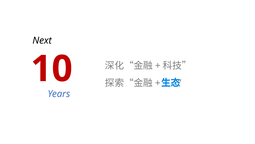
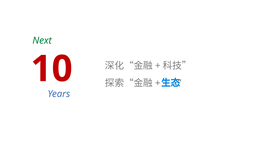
Next colour: black -> green
